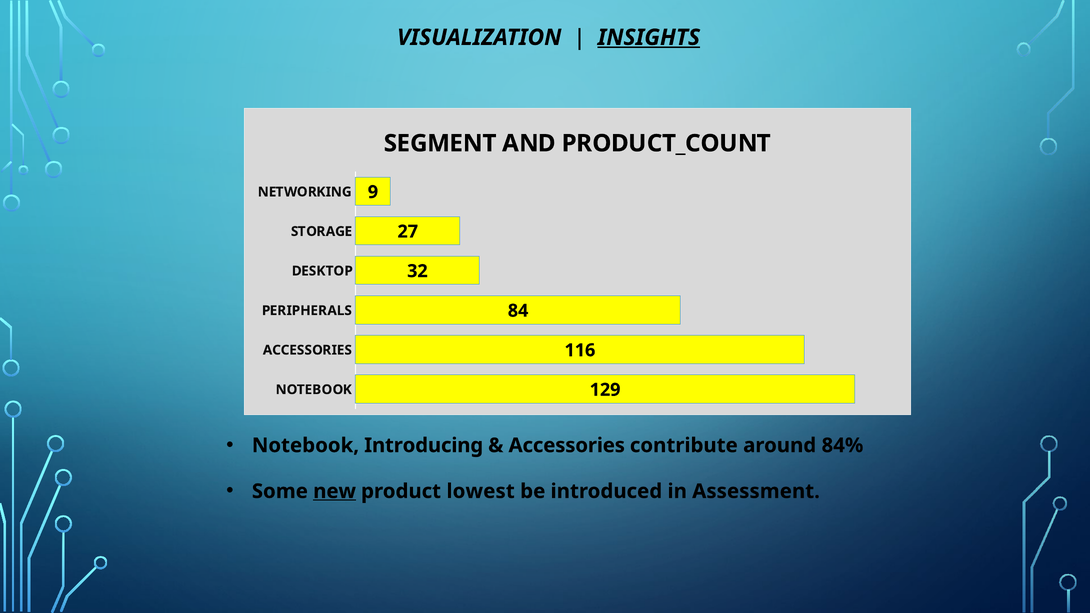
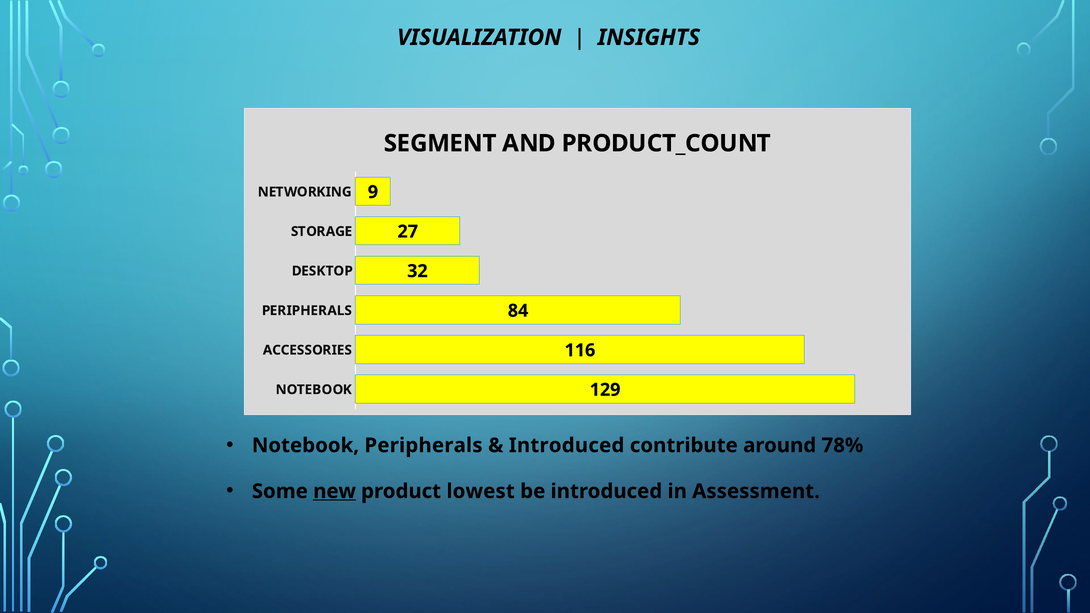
INSIGHTS underline: present -> none
Notebook Introducing: Introducing -> Peripherals
Accessories at (567, 446): Accessories -> Introduced
84%: 84% -> 78%
